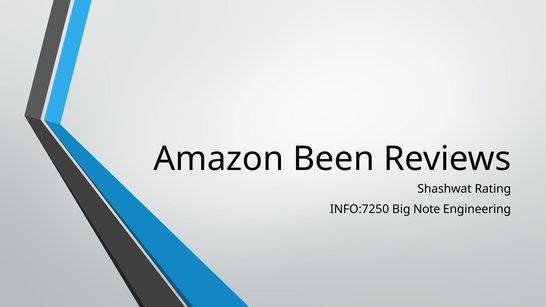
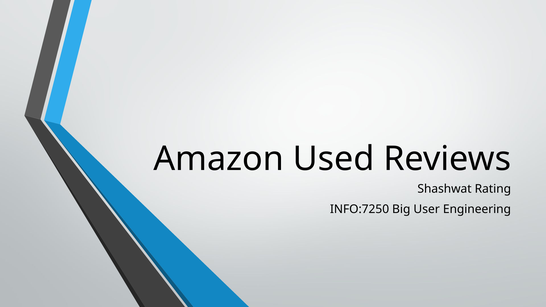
Been: Been -> Used
Note: Note -> User
